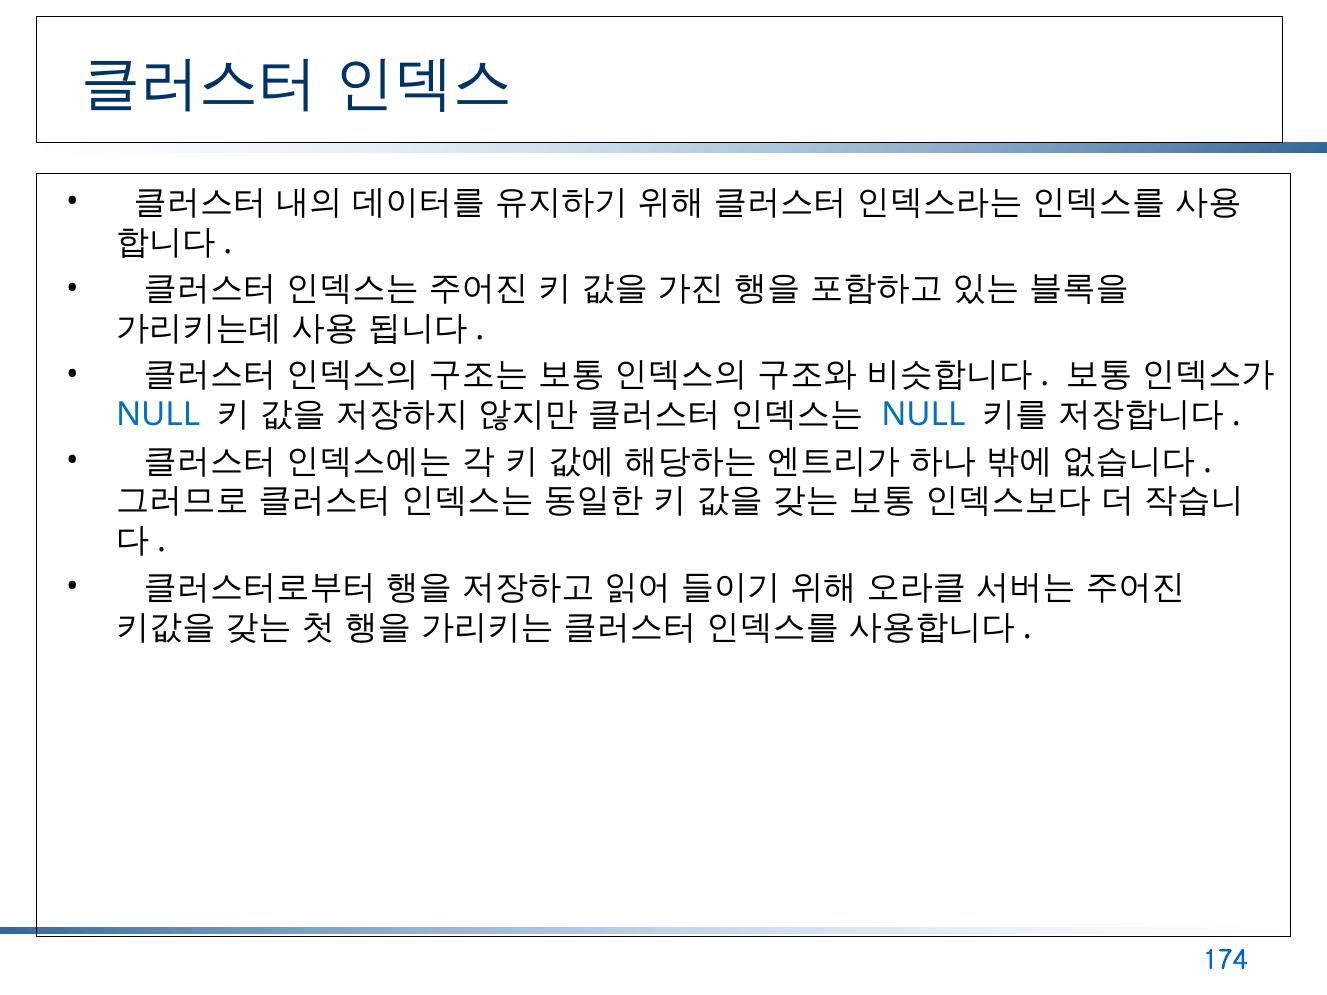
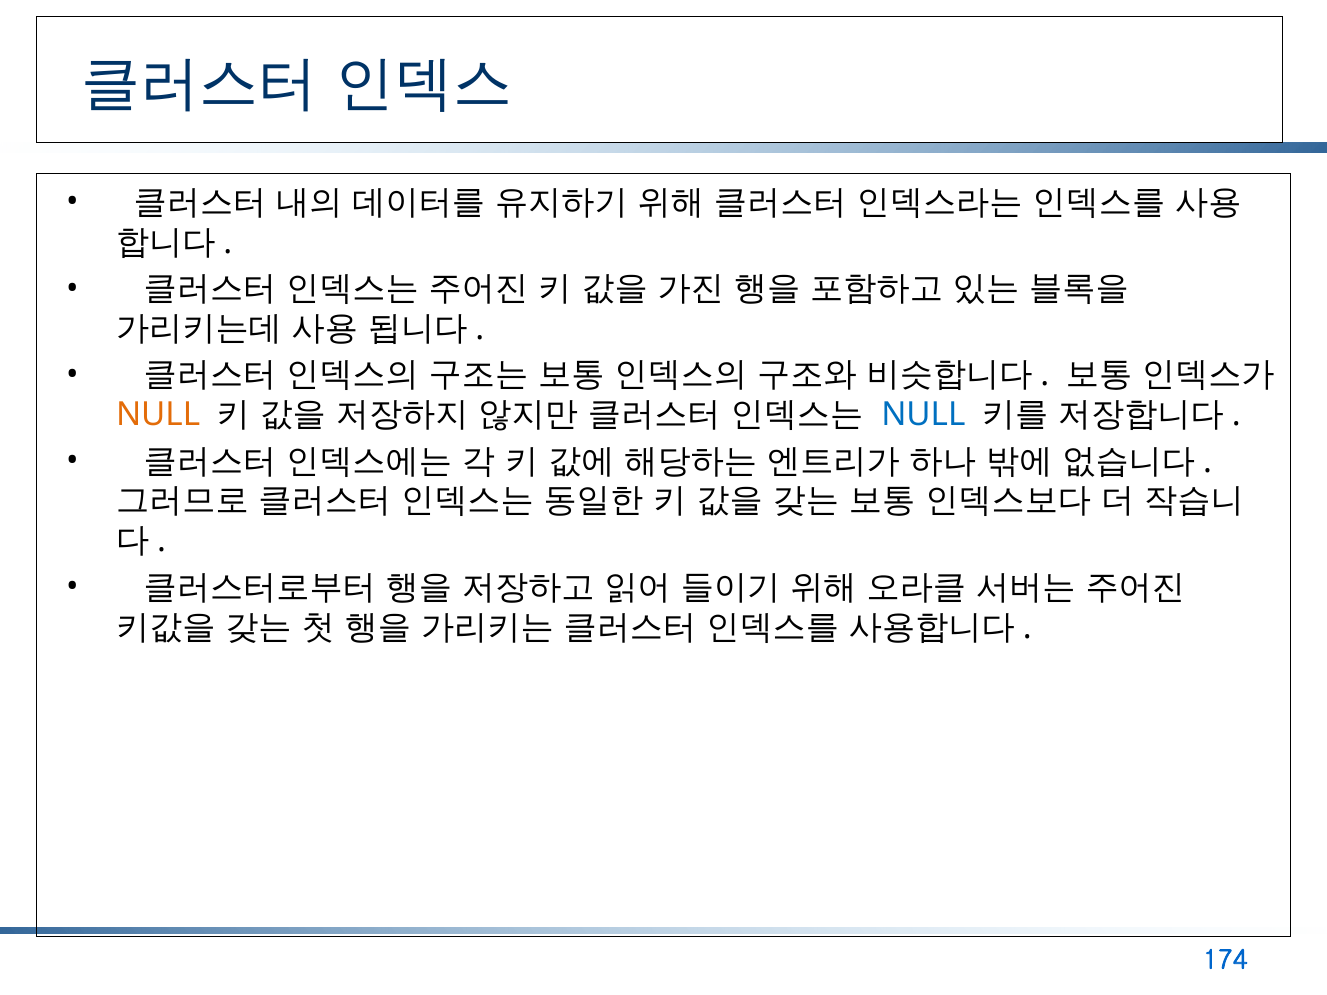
NULL at (158, 415) colour: blue -> orange
